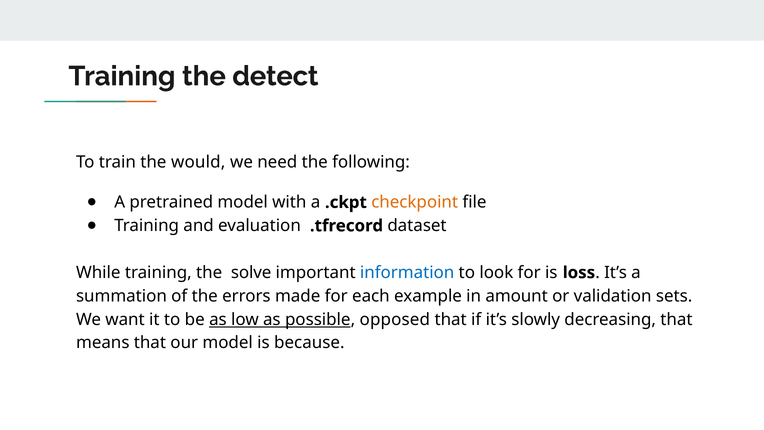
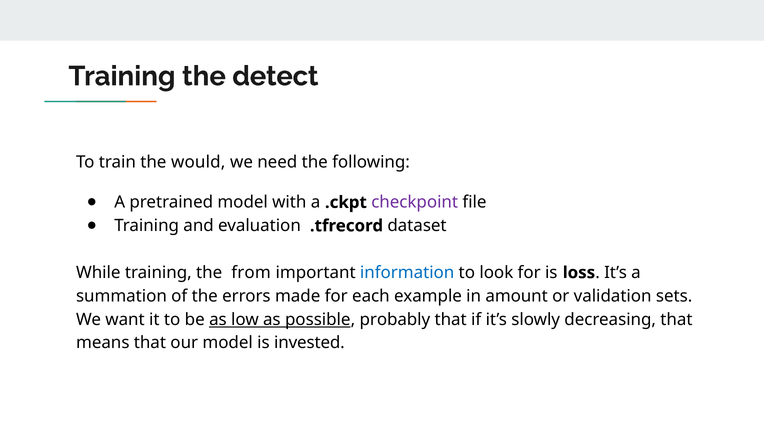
checkpoint colour: orange -> purple
solve: solve -> from
opposed: opposed -> probably
because: because -> invested
